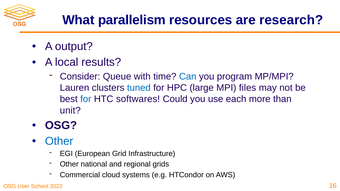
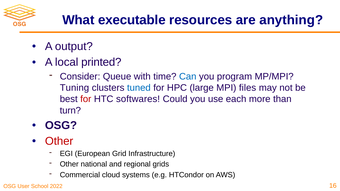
parallelism: parallelism -> executable
research: research -> anything
results: results -> printed
Lauren: Lauren -> Tuning
for at (86, 99) colour: blue -> red
unit: unit -> turn
Other at (59, 141) colour: blue -> red
